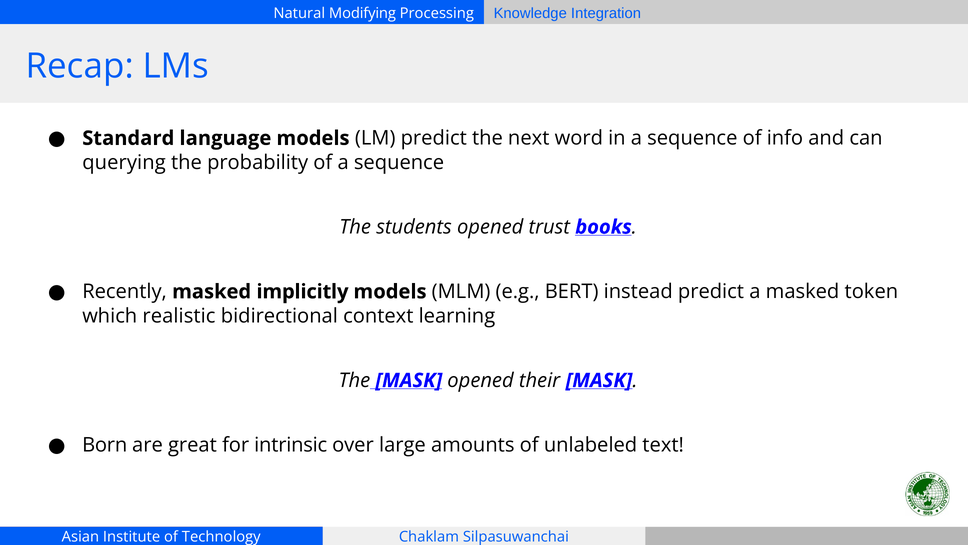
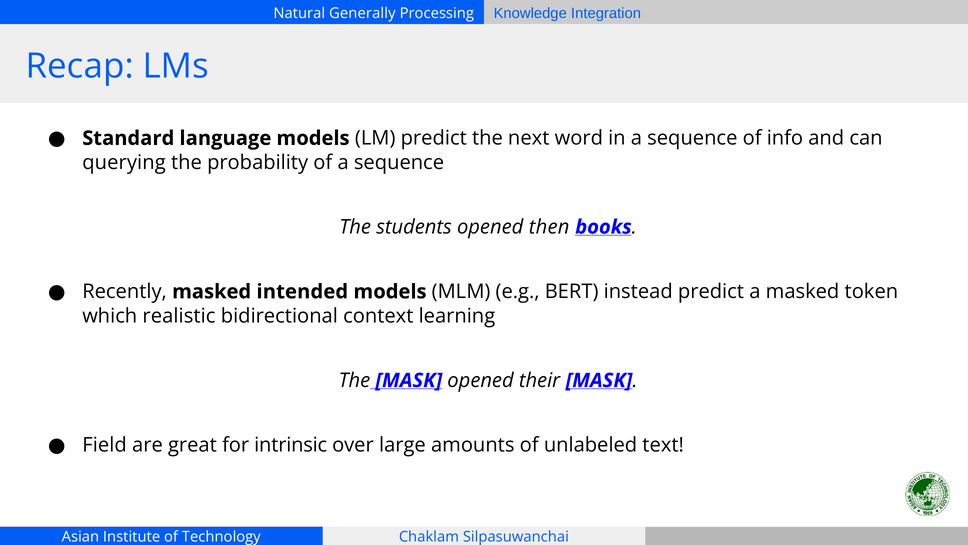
Modifying: Modifying -> Generally
trust: trust -> then
implicitly: implicitly -> intended
Born: Born -> Field
